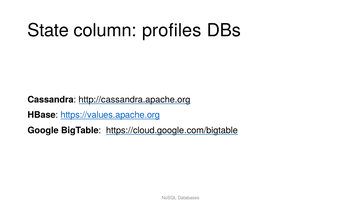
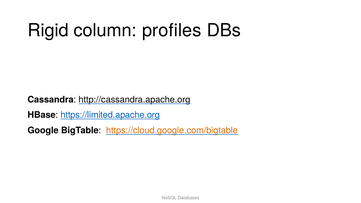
State: State -> Rigid
https://values.apache.org: https://values.apache.org -> https://limited.apache.org
https://cloud.google.com/bigtable colour: black -> orange
